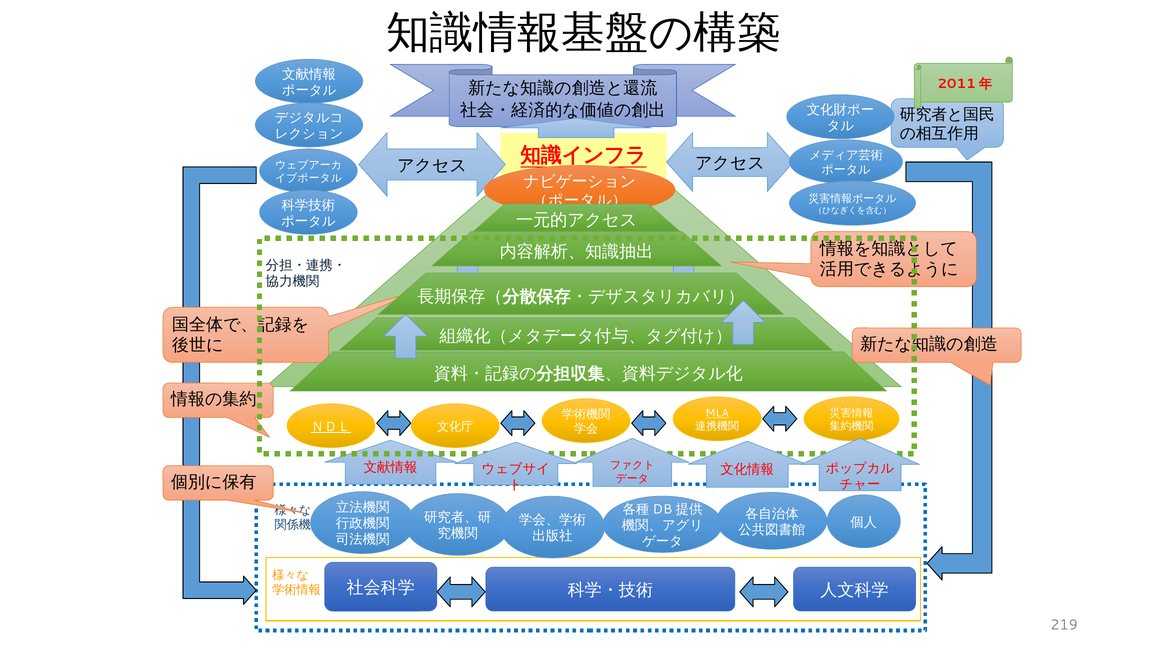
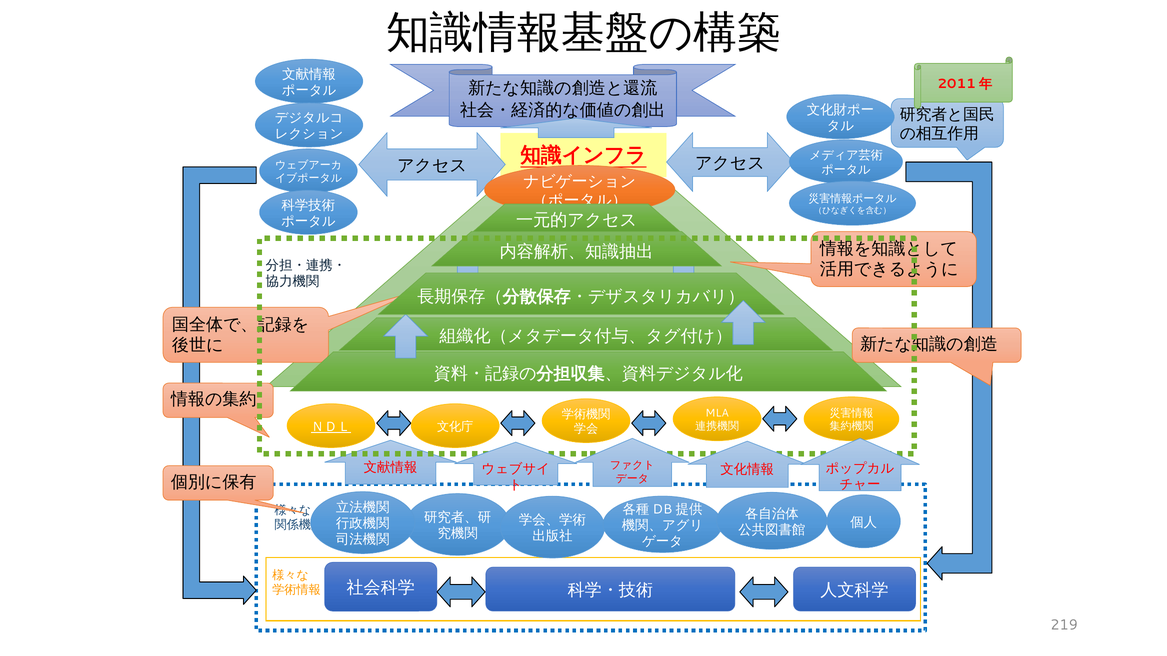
MLA underline: present -> none
